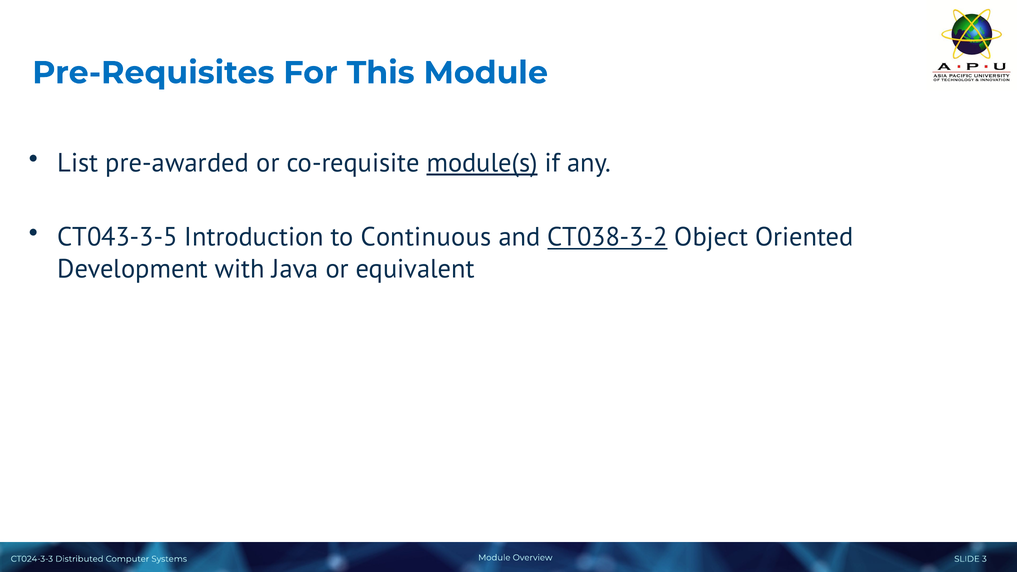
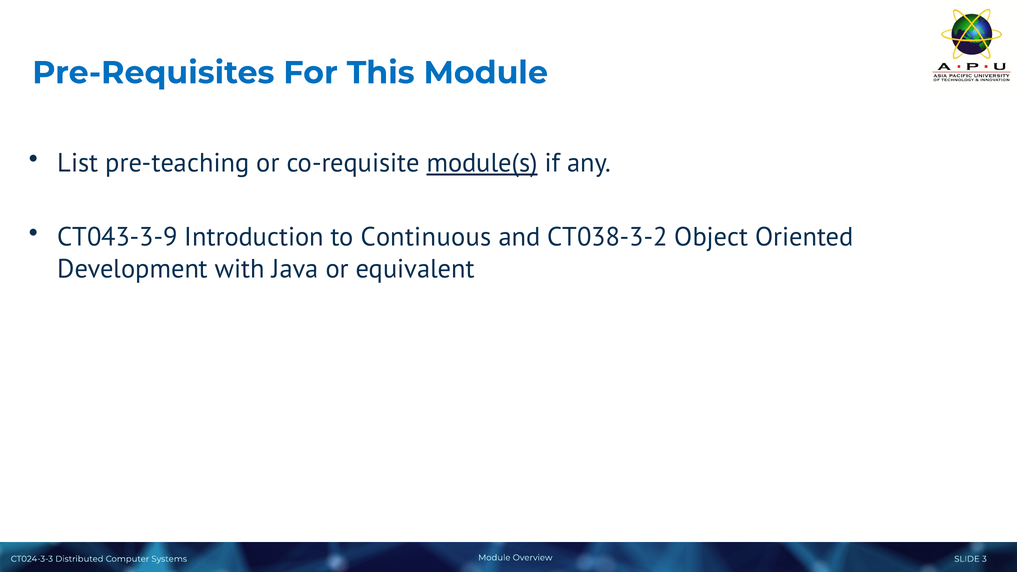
pre-awarded: pre-awarded -> pre-teaching
CT043-3-5: CT043-3-5 -> CT043-3-9
CT038-3-2 underline: present -> none
